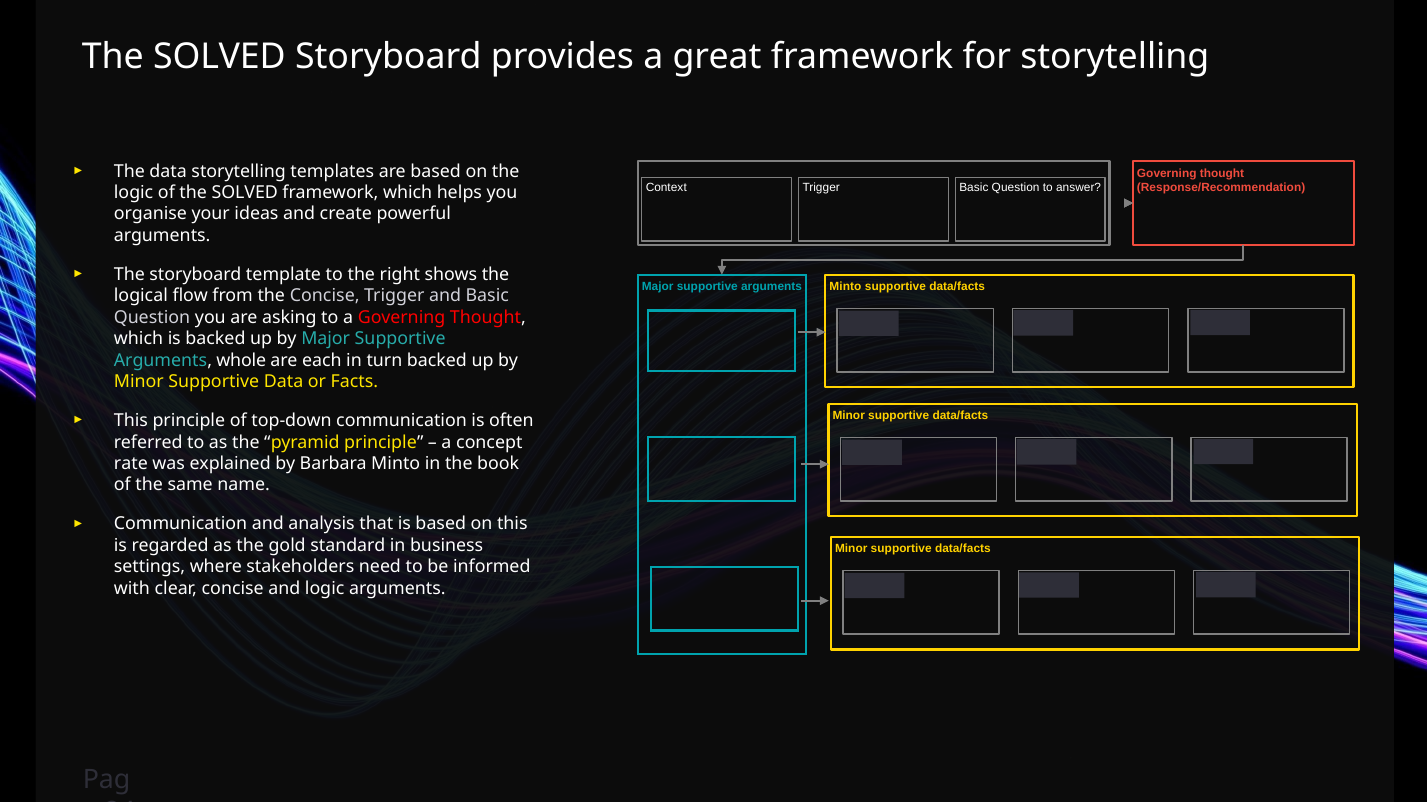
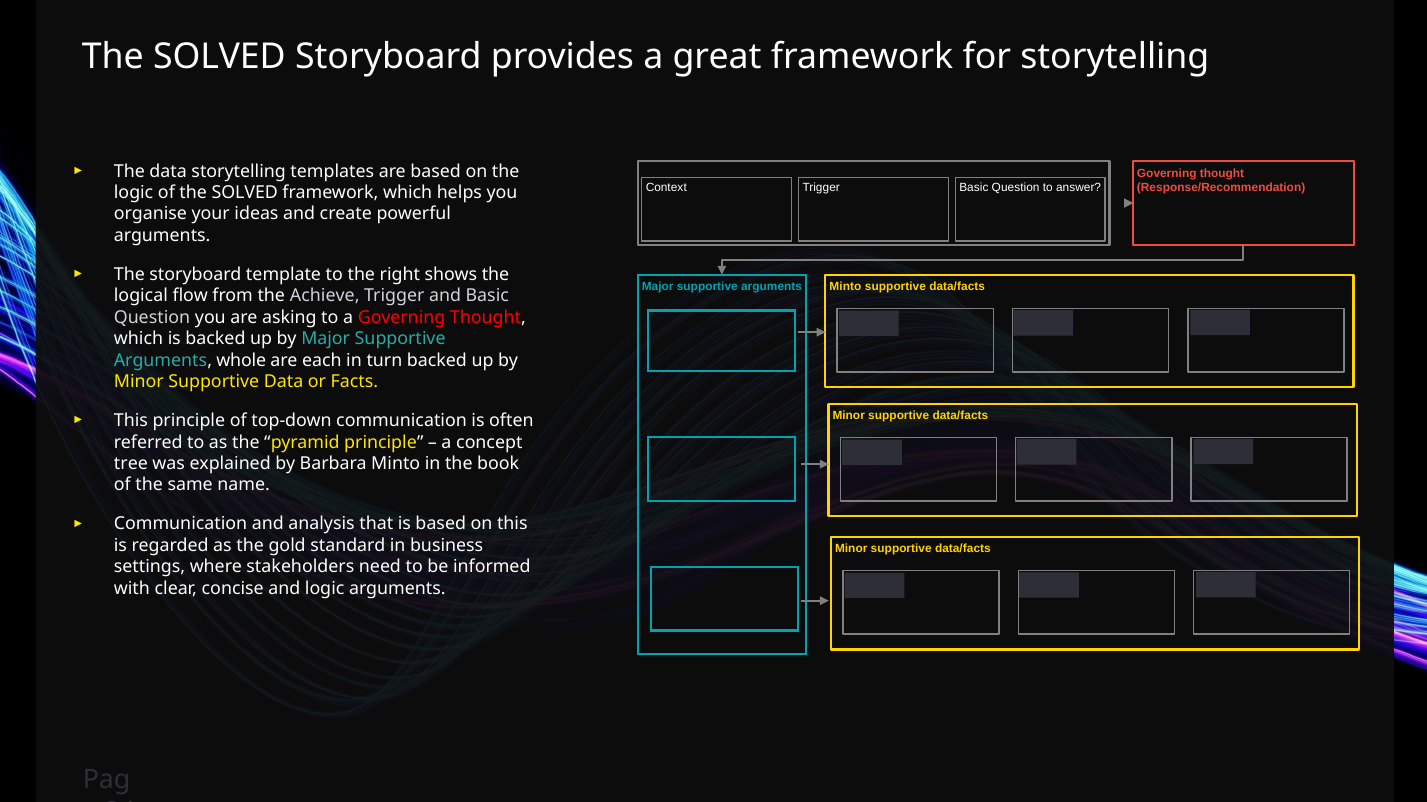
the Concise: Concise -> Achieve
rate: rate -> tree
